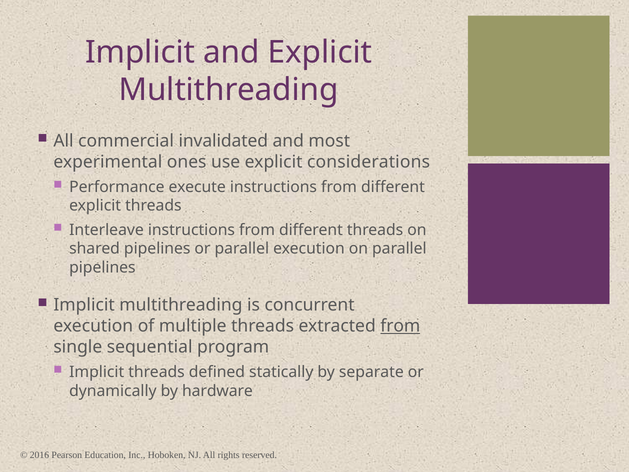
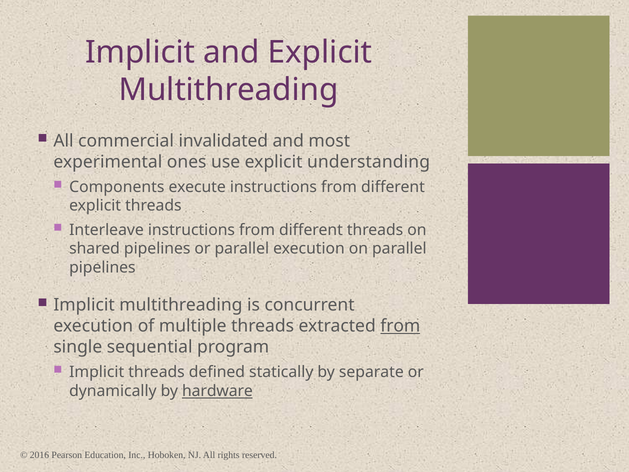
considerations: considerations -> understanding
Performance: Performance -> Components
hardware underline: none -> present
